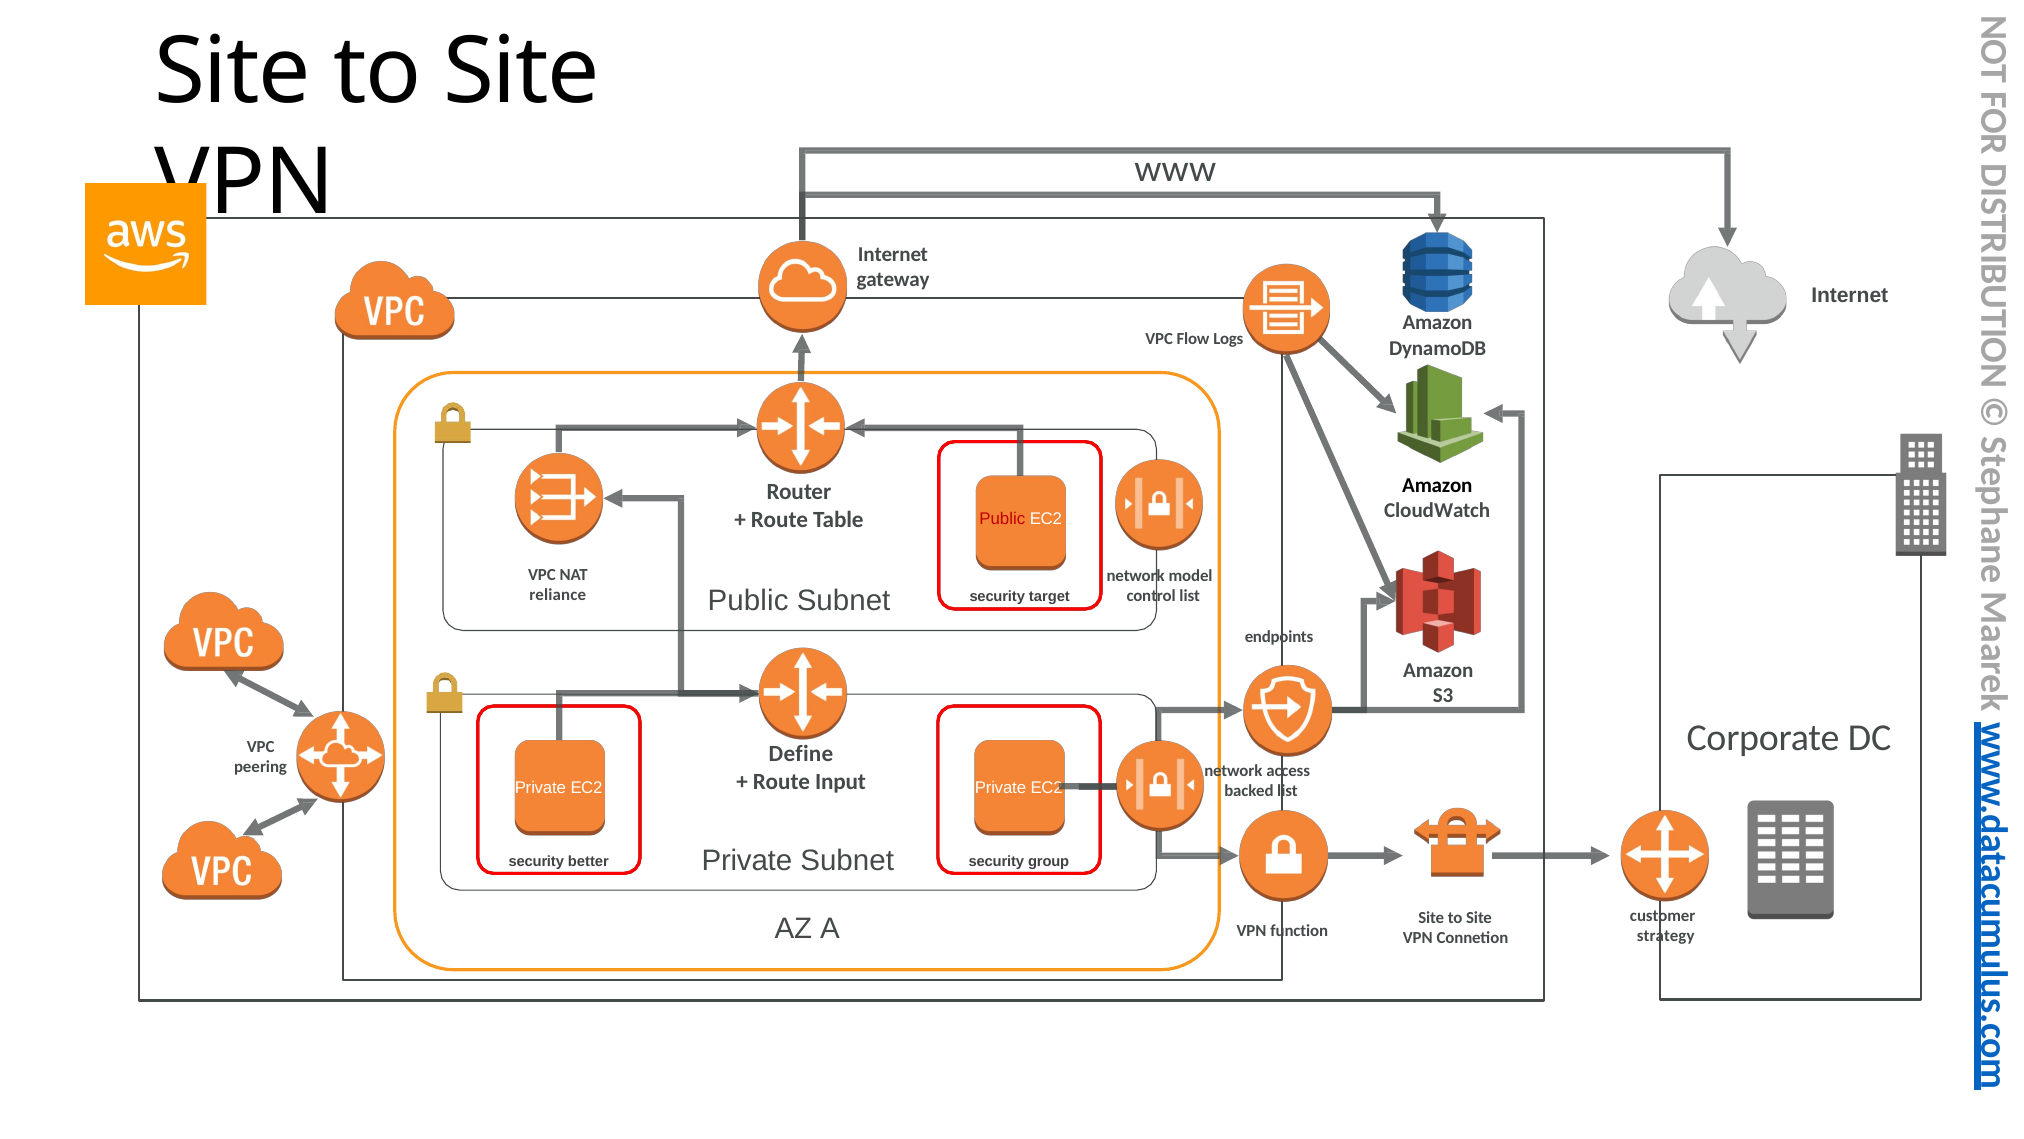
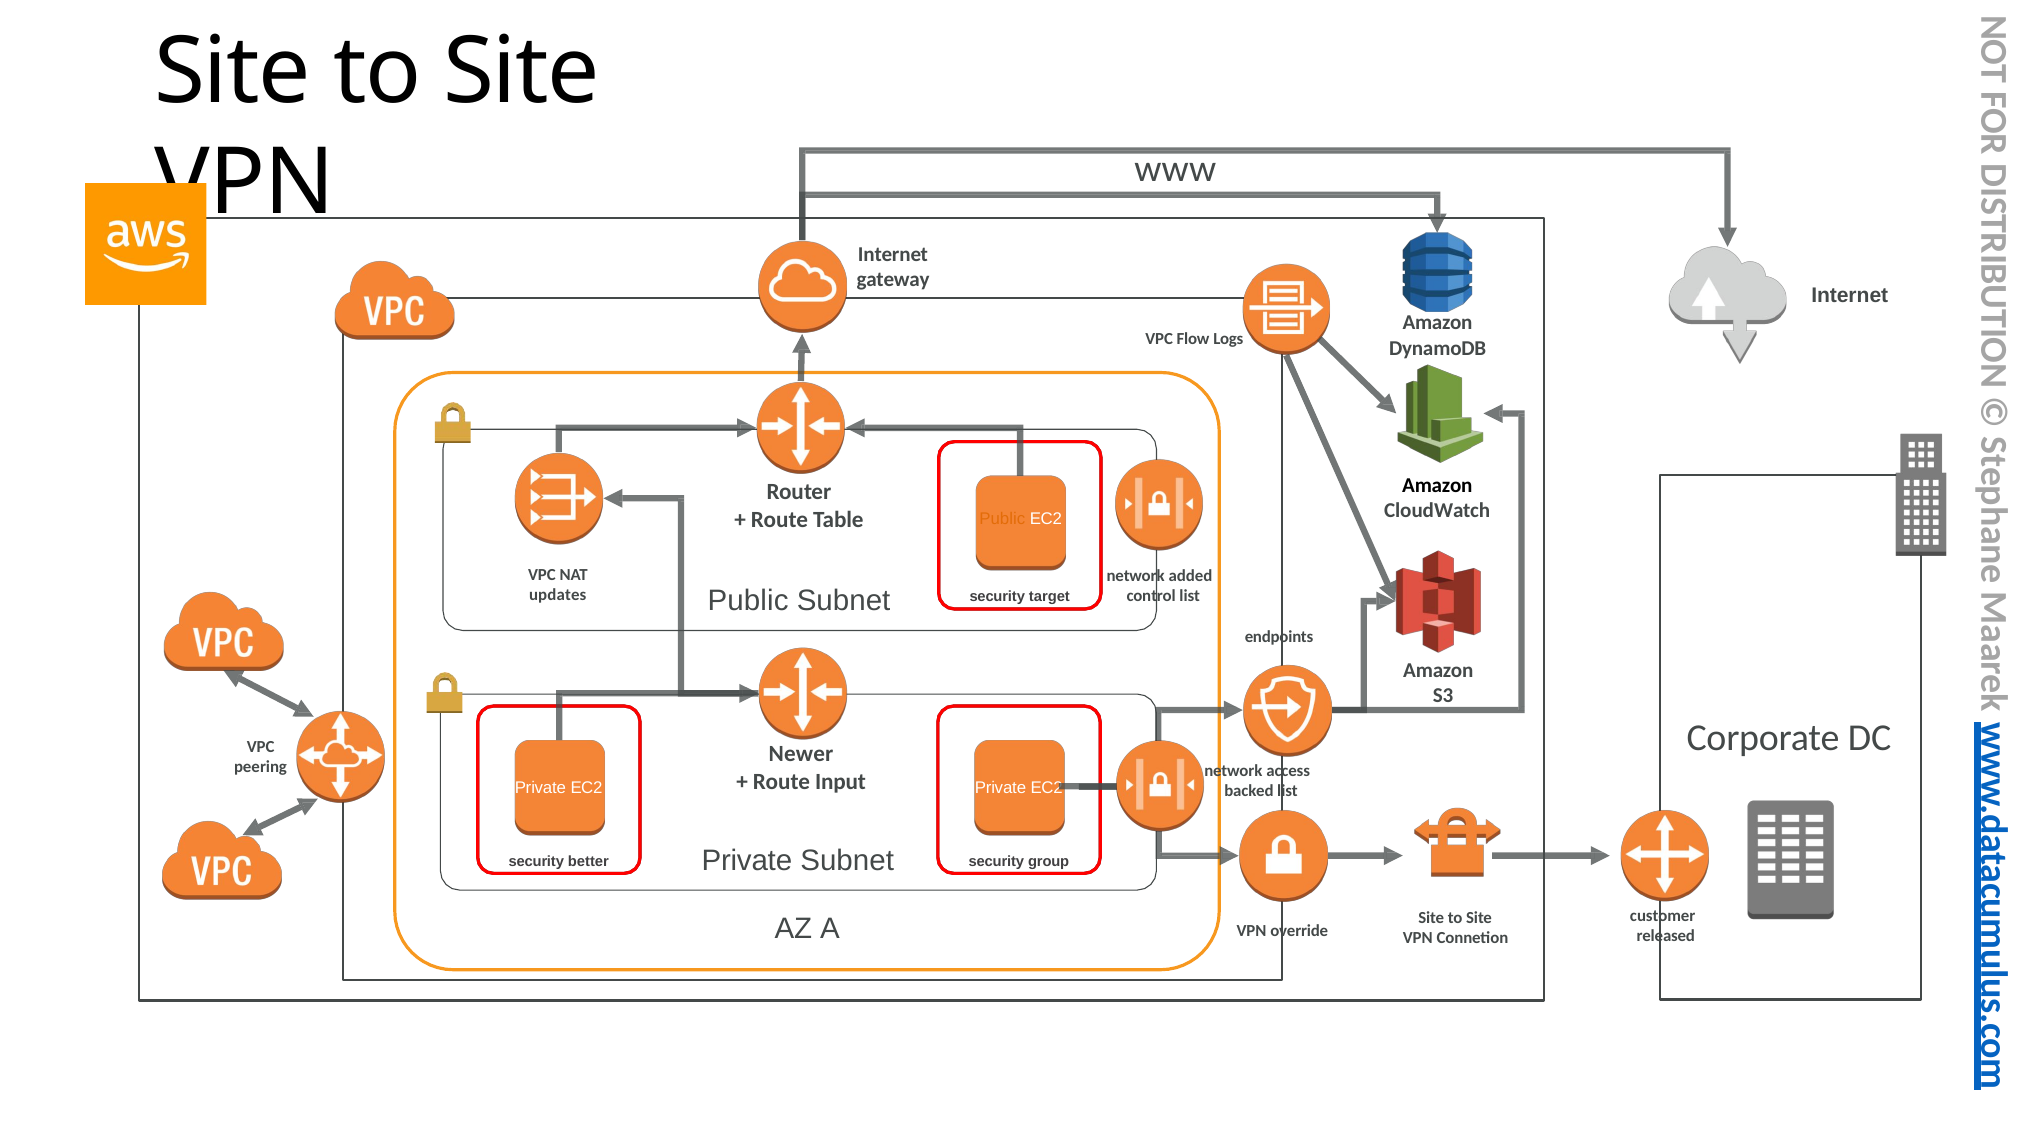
Public at (1002, 519) colour: red -> orange
model: model -> added
reliance: reliance -> updates
Define: Define -> Newer
function: function -> override
strategy: strategy -> released
